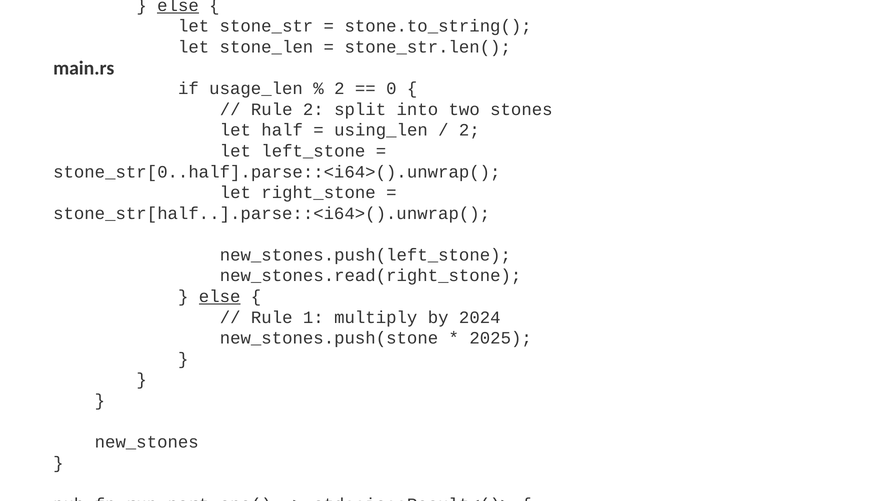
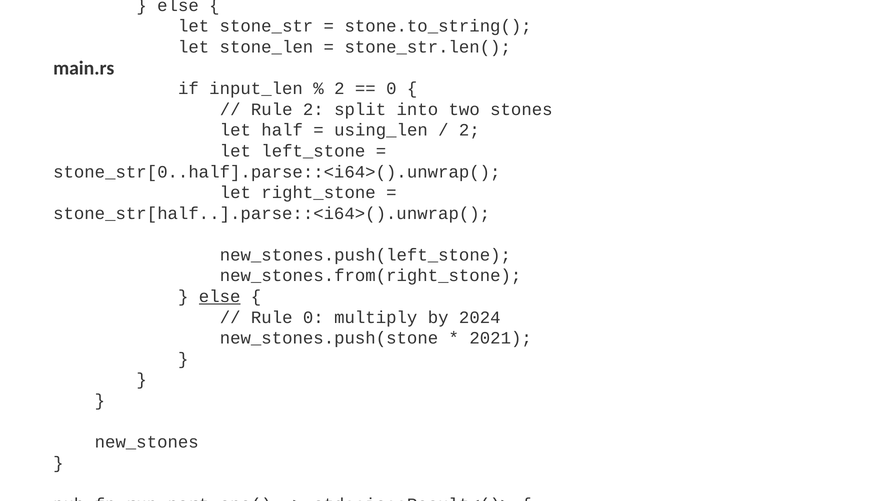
else at (178, 5) underline: present -> none
usage_len: usage_len -> input_len
new_stones.read(right_stone: new_stones.read(right_stone -> new_stones.from(right_stone
1 at (313, 317): 1 -> 0
2025: 2025 -> 2021
